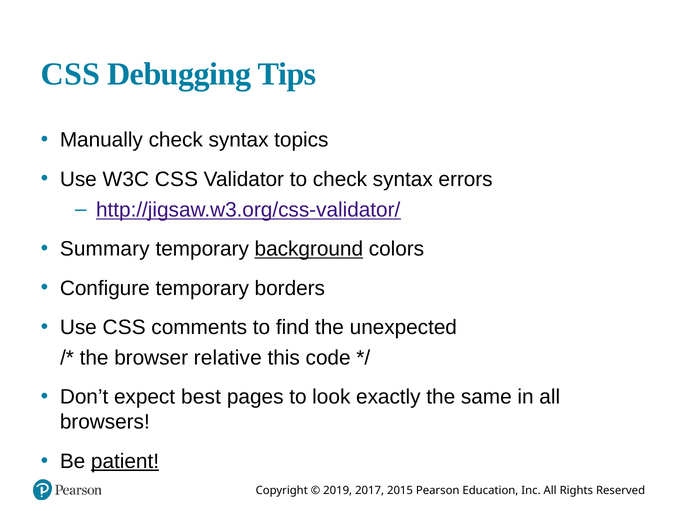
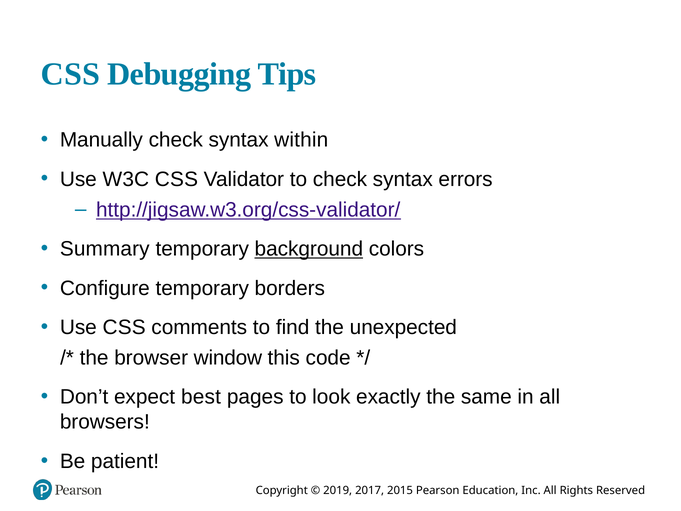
topics: topics -> within
relative: relative -> window
patient underline: present -> none
